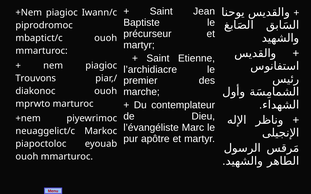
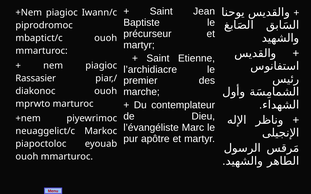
Trouvons: Trouvons -> Rassasier
